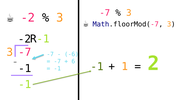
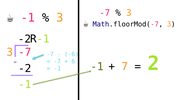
-2 at (28, 18): -2 -> -1
1: 1 -> 7
-1 at (25, 68): -1 -> -2
